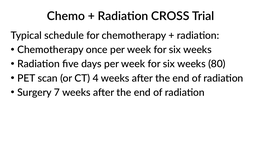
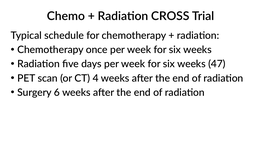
80: 80 -> 47
7: 7 -> 6
